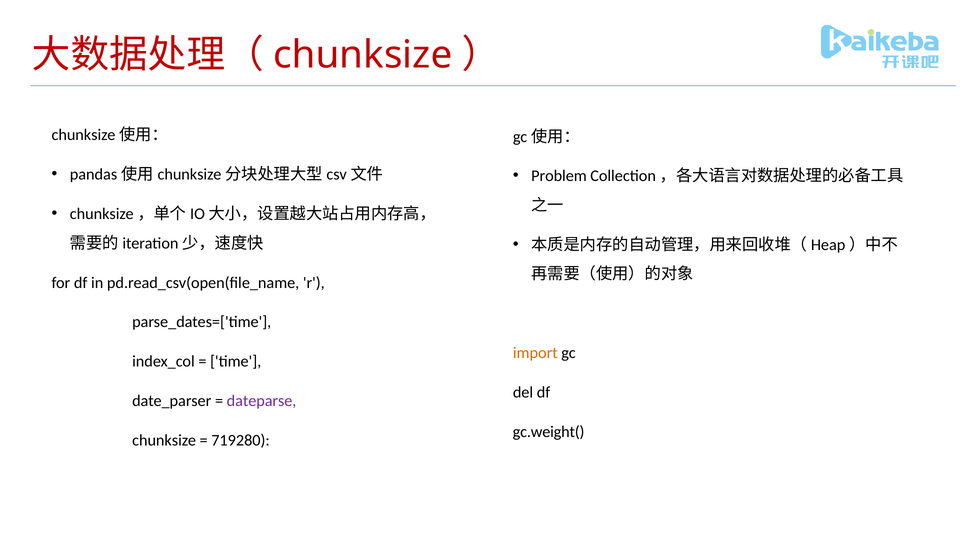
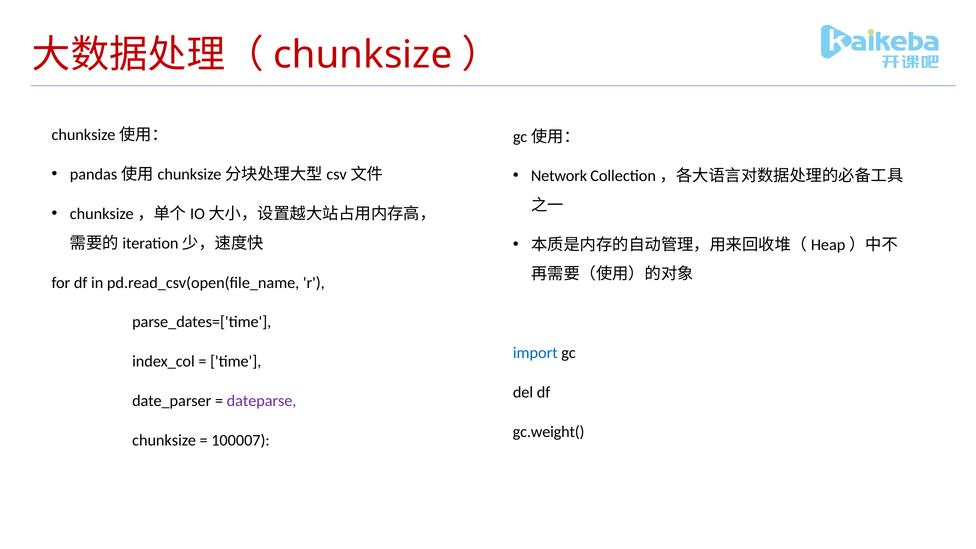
Problem: Problem -> Network
import colour: orange -> blue
719280: 719280 -> 100007
